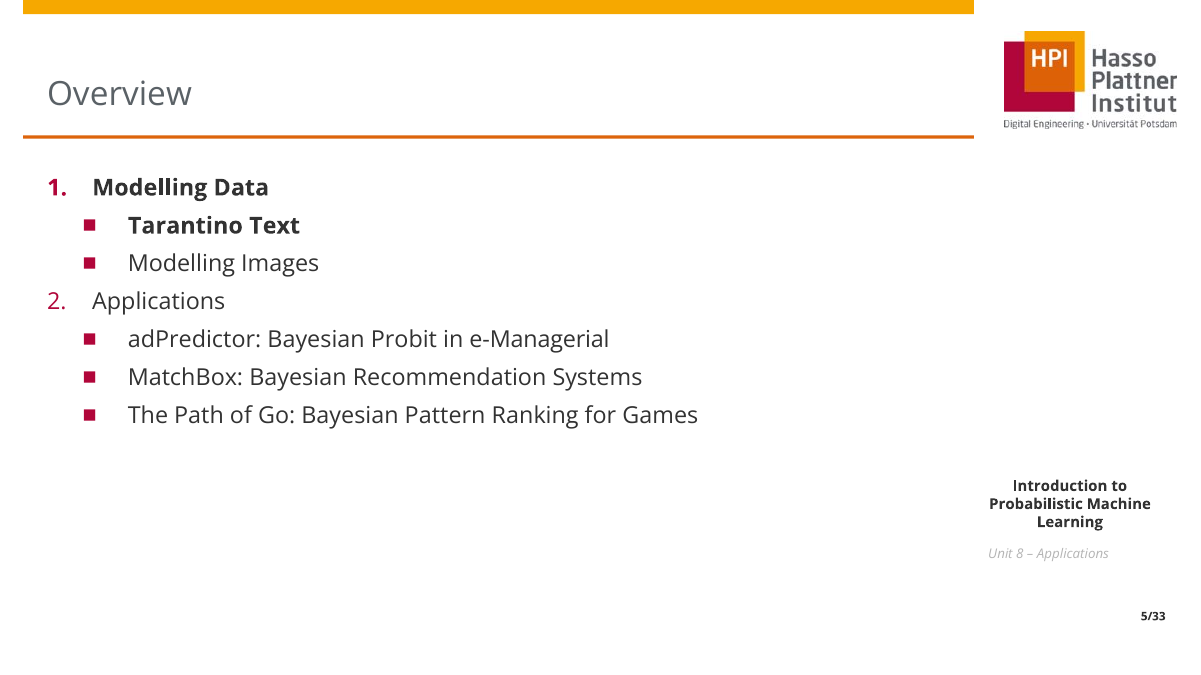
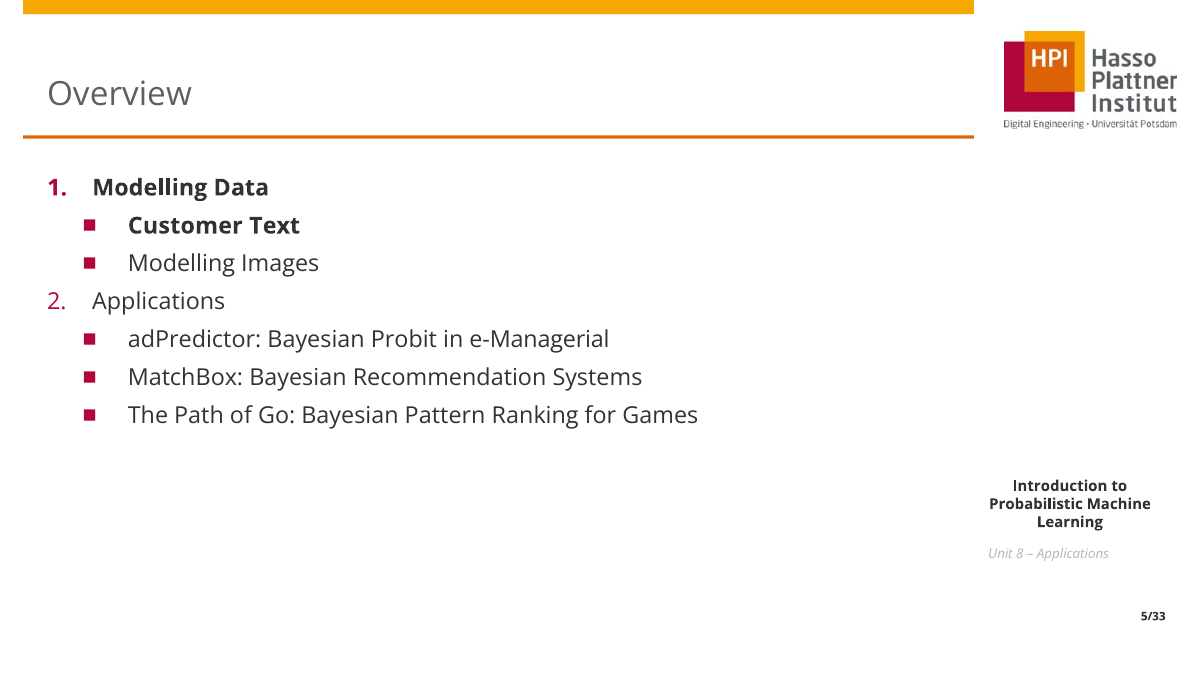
Tarantino: Tarantino -> Customer
